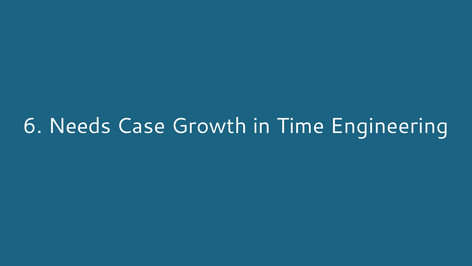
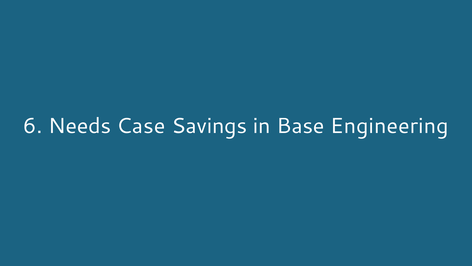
Growth: Growth -> Savings
Time: Time -> Base
